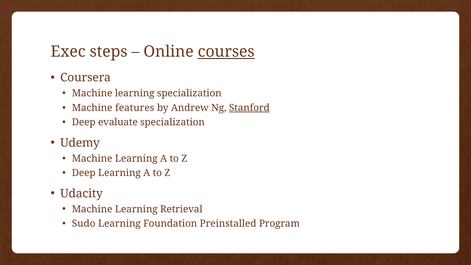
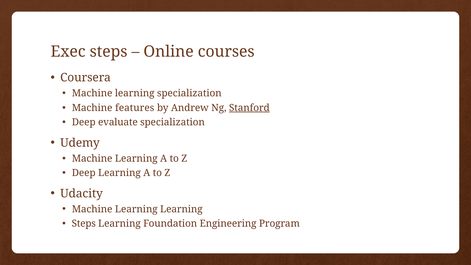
courses underline: present -> none
Learning Retrieval: Retrieval -> Learning
Sudo at (84, 224): Sudo -> Steps
Preinstalled: Preinstalled -> Engineering
